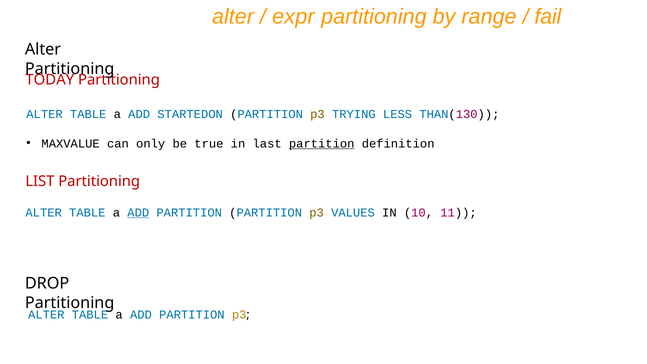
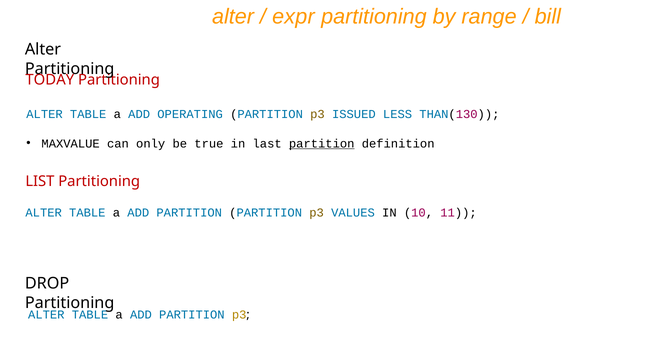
fail: fail -> bill
STARTEDON: STARTEDON -> OPERATING
TRYING: TRYING -> ISSUED
ADD at (138, 213) underline: present -> none
